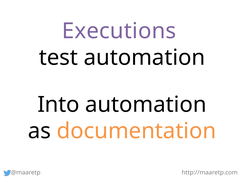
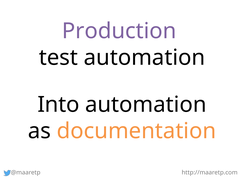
Executions: Executions -> Production
